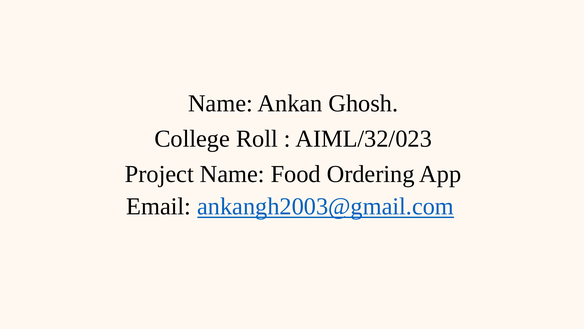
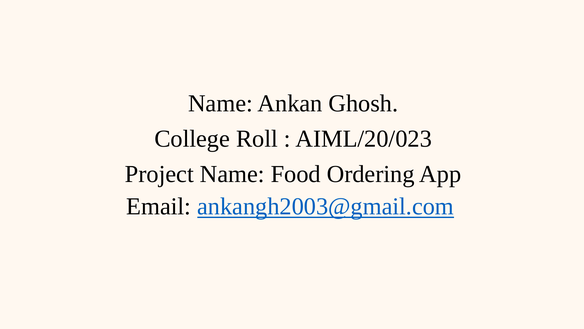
AIML/32/023: AIML/32/023 -> AIML/20/023
